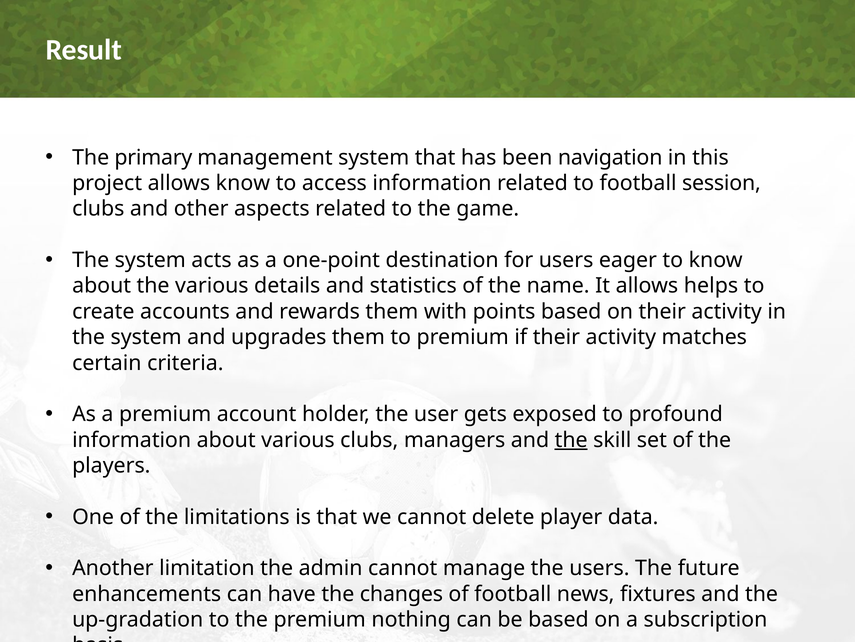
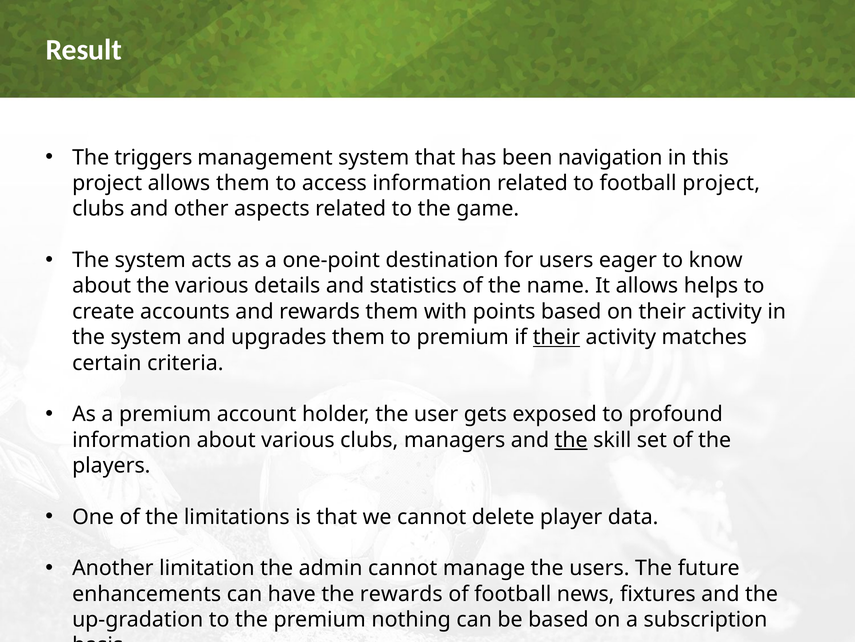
primary: primary -> triggers
allows know: know -> them
football session: session -> project
their at (556, 337) underline: none -> present
the changes: changes -> rewards
